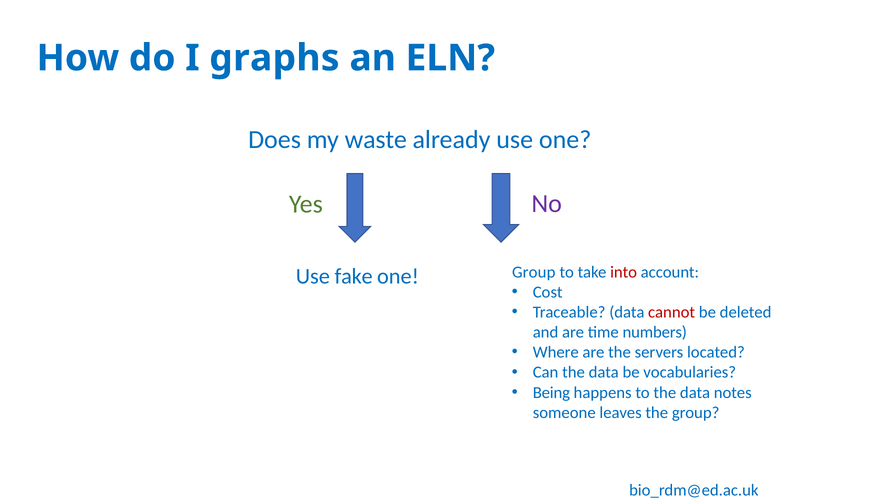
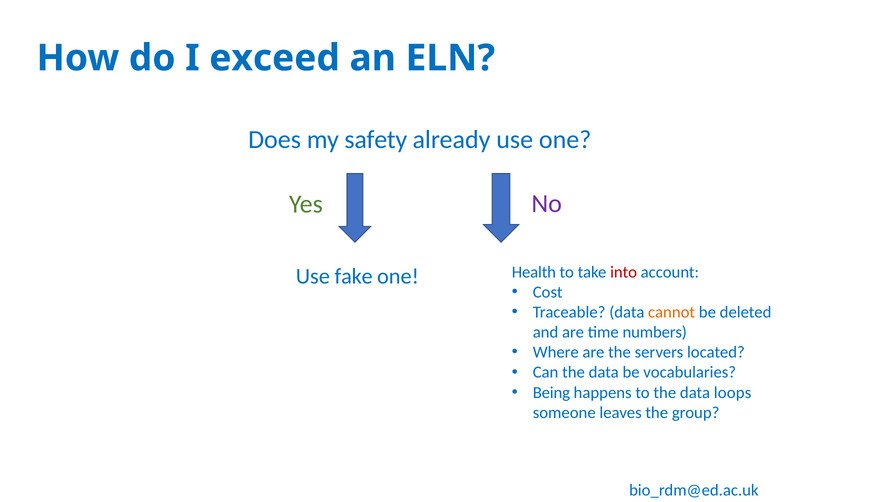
graphs: graphs -> exceed
waste: waste -> safety
Group at (534, 272): Group -> Health
cannot colour: red -> orange
notes: notes -> loops
